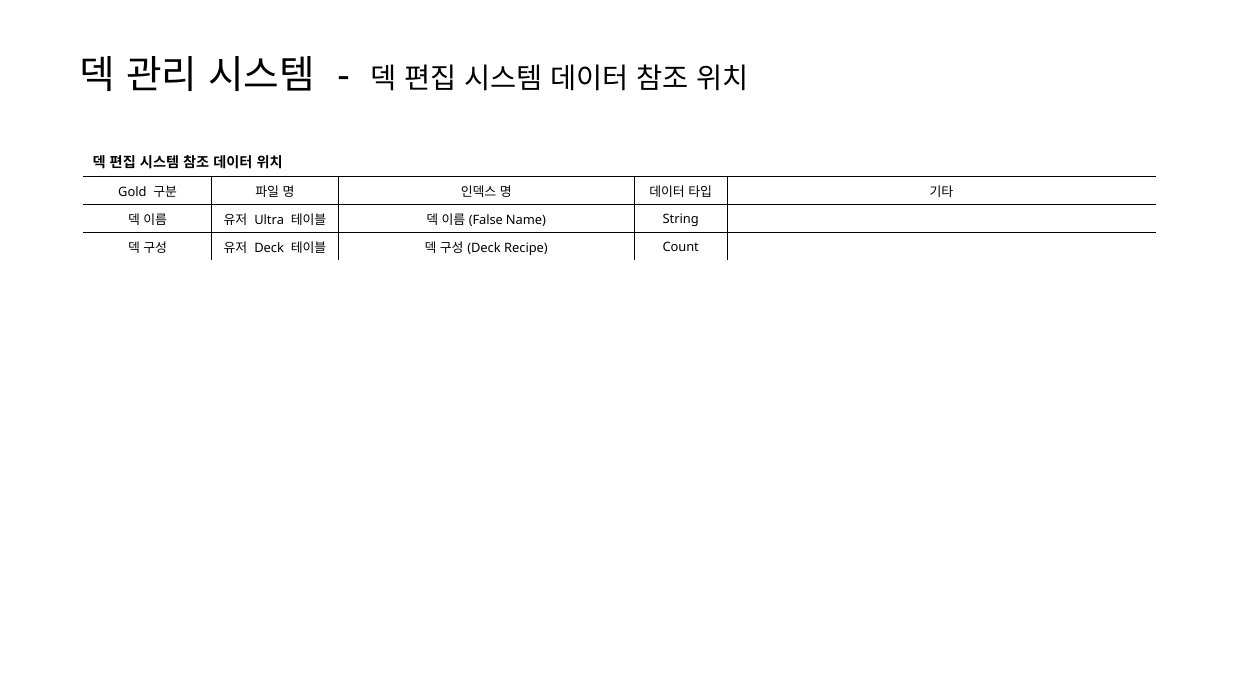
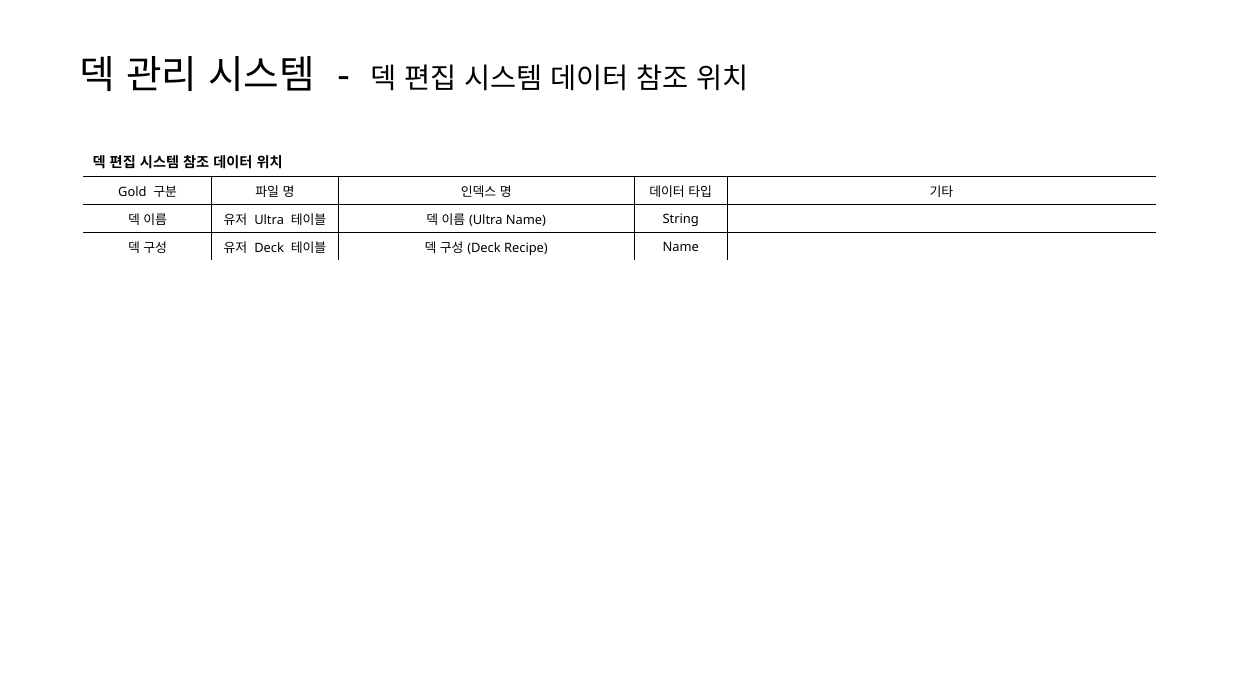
False at (486, 220): False -> Ultra
Recipe Count: Count -> Name
